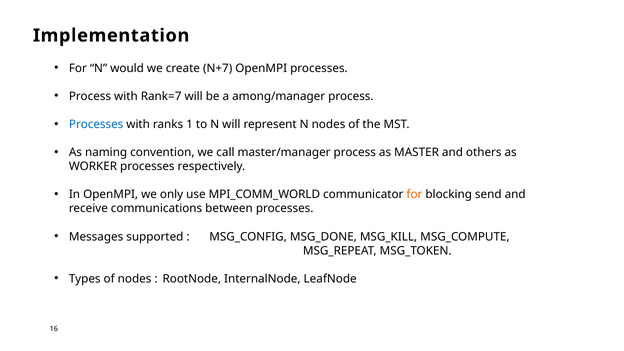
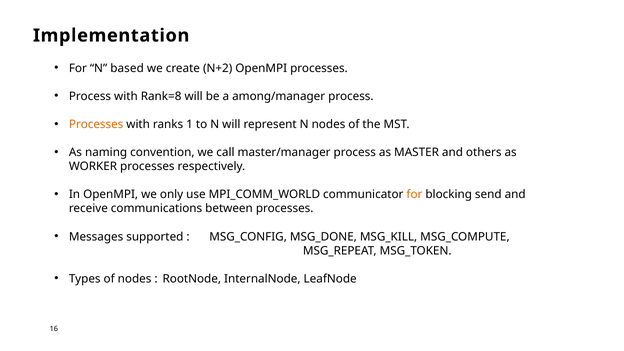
would: would -> based
N+7: N+7 -> N+2
Rank=7: Rank=7 -> Rank=8
Processes at (96, 124) colour: blue -> orange
